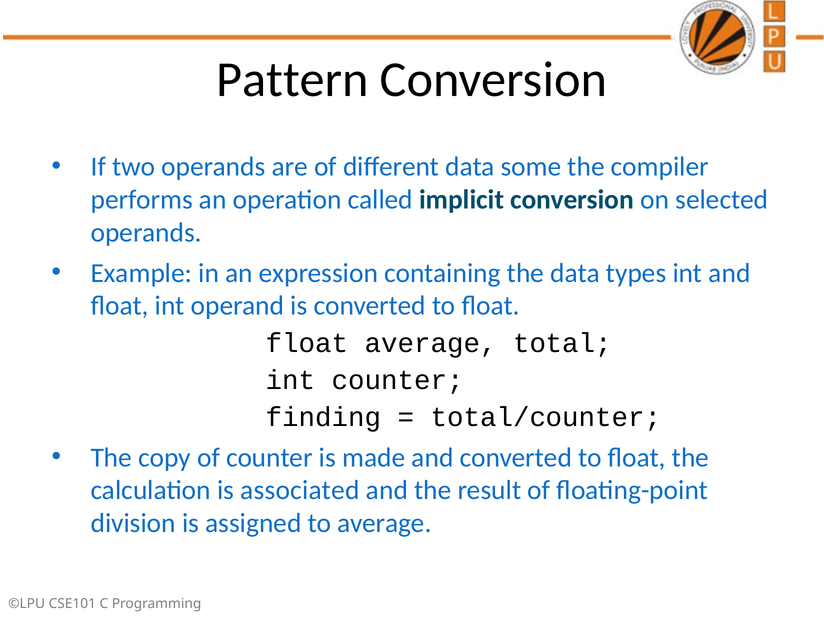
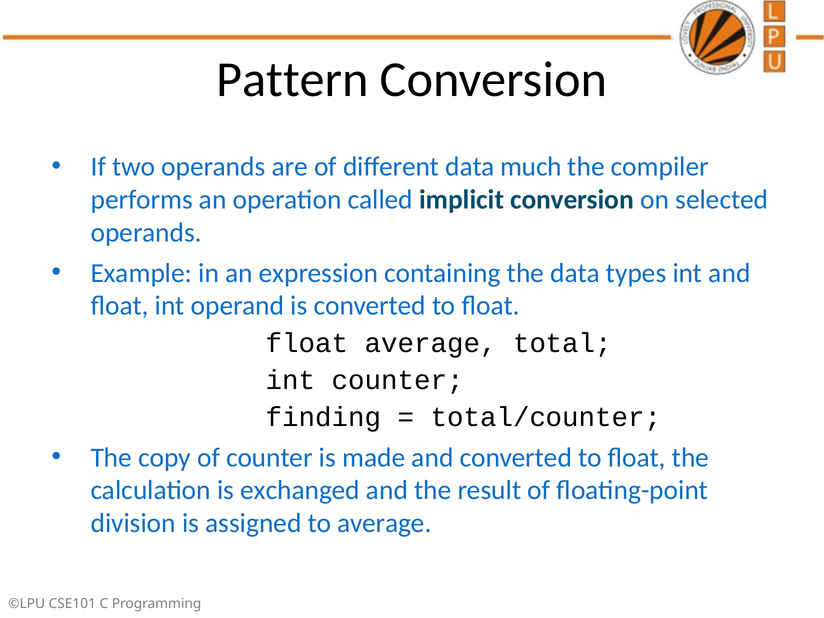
some: some -> much
associated: associated -> exchanged
